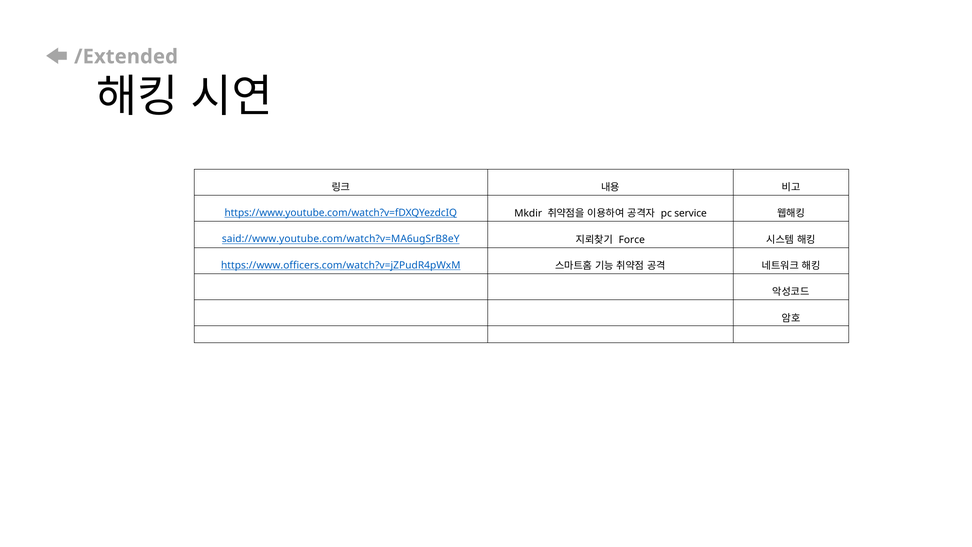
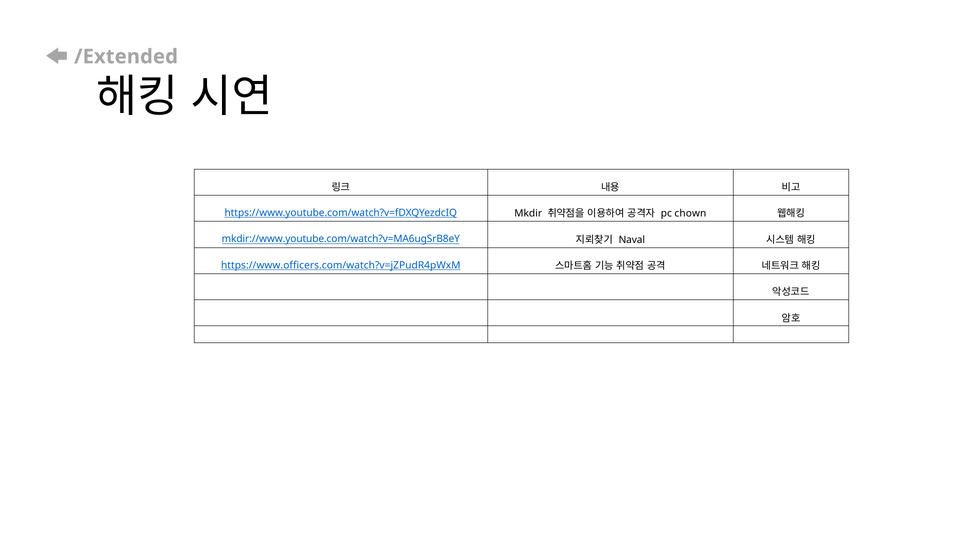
service: service -> chown
said://www.youtube.com/watch?v=MA6ugSrB8eY: said://www.youtube.com/watch?v=MA6ugSrB8eY -> mkdir://www.youtube.com/watch?v=MA6ugSrB8eY
Force: Force -> Naval
